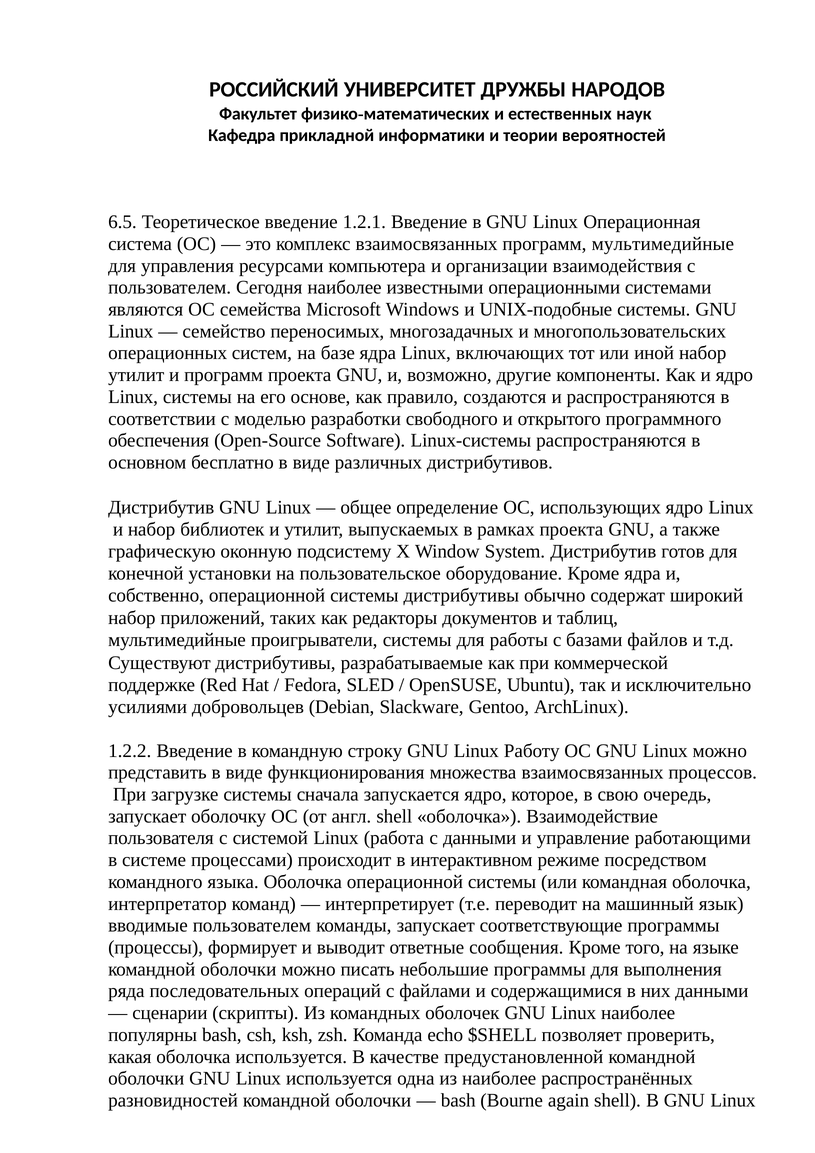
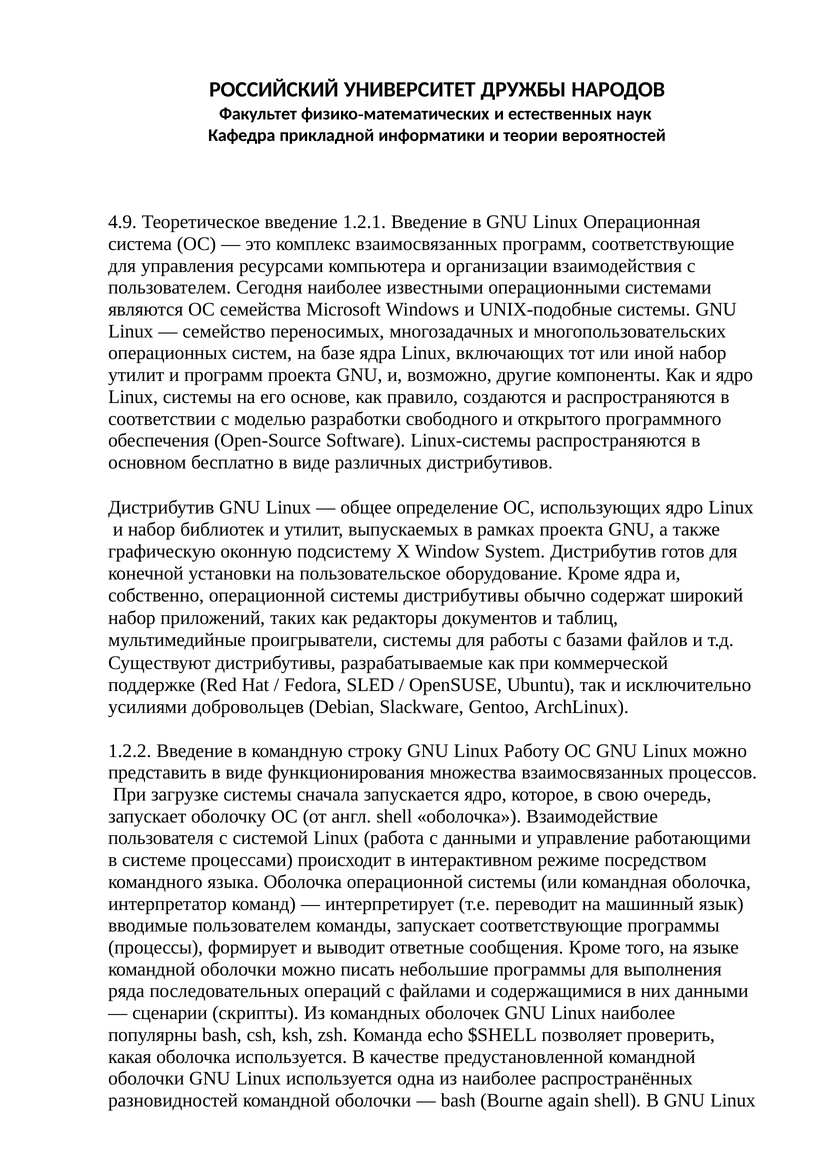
6.5: 6.5 -> 4.9
программ мультимедийные: мультимедийные -> соответствующие
